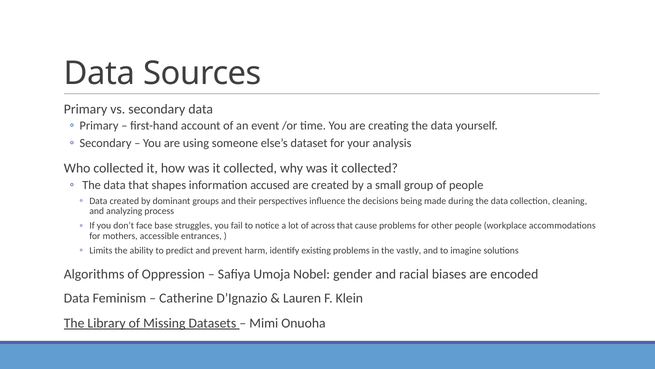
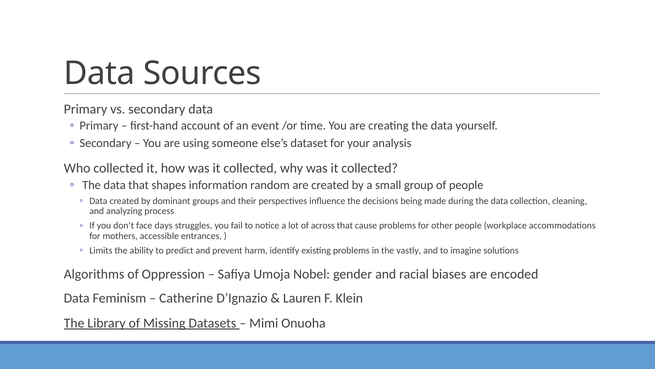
accused: accused -> random
base: base -> days
